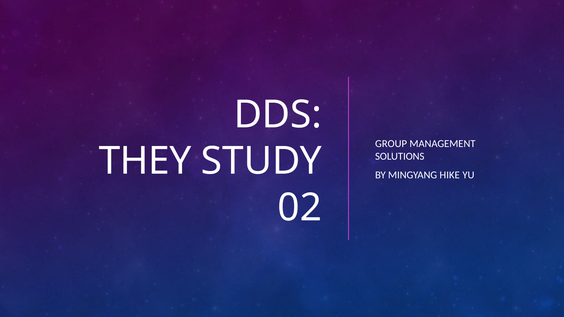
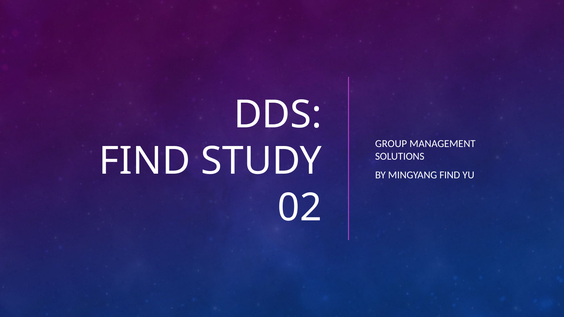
THEY at (145, 161): THEY -> FIND
MINGYANG HIKE: HIKE -> FIND
